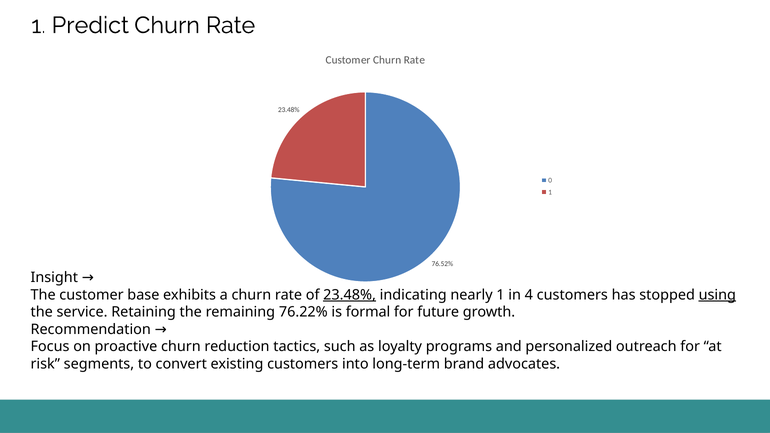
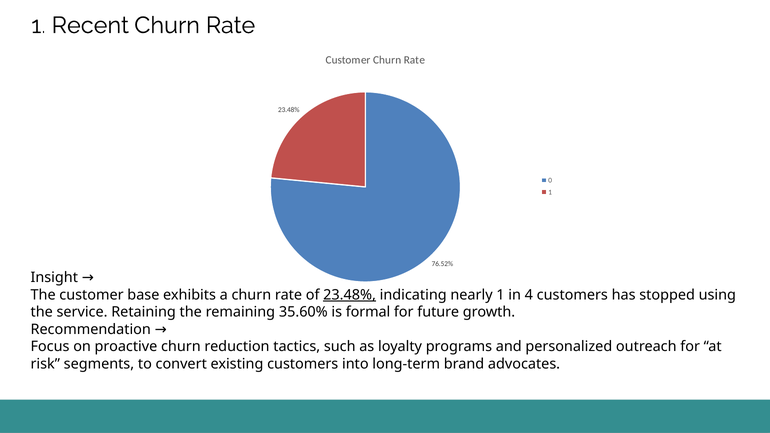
Predict: Predict -> Recent
using underline: present -> none
76.22%: 76.22% -> 35.60%
